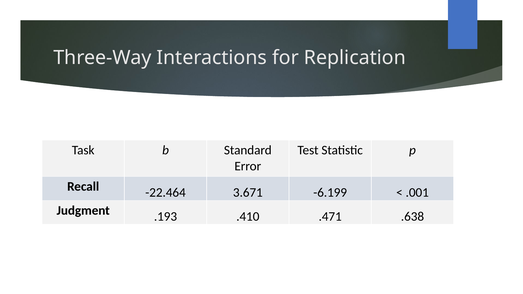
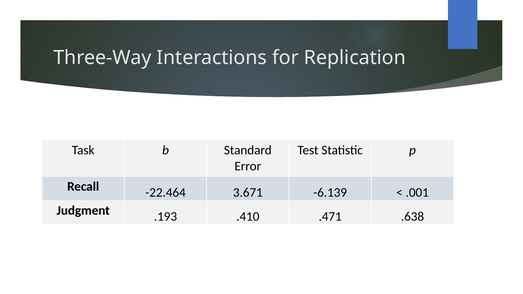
-6.199: -6.199 -> -6.139
